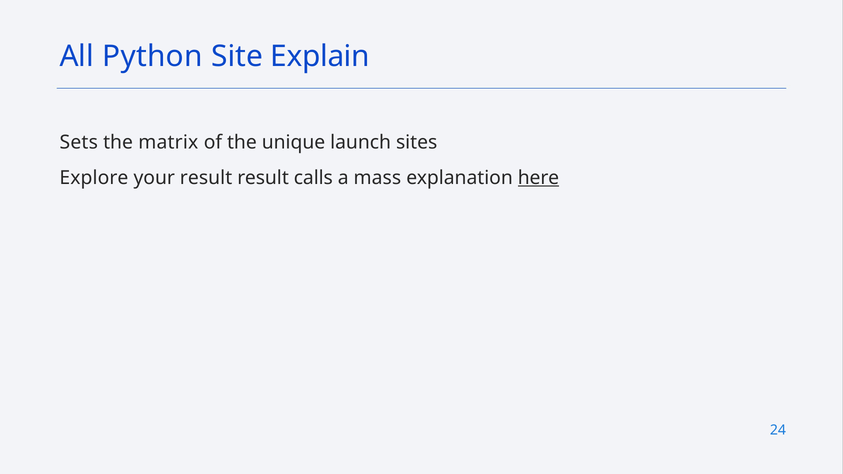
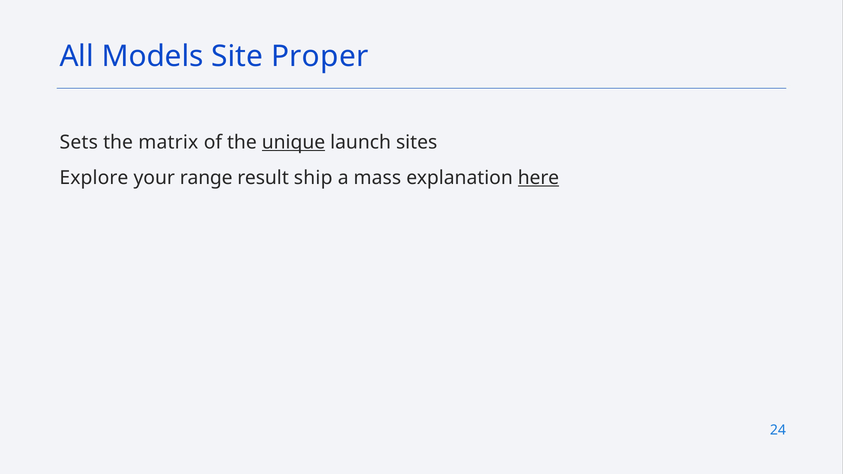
Python: Python -> Models
Explain: Explain -> Proper
unique underline: none -> present
your result: result -> range
calls: calls -> ship
